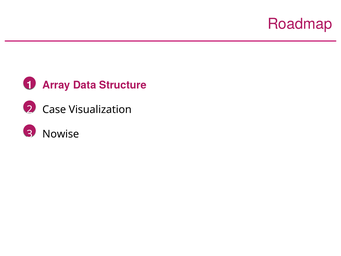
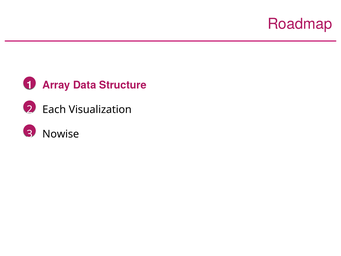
Case: Case -> Each
